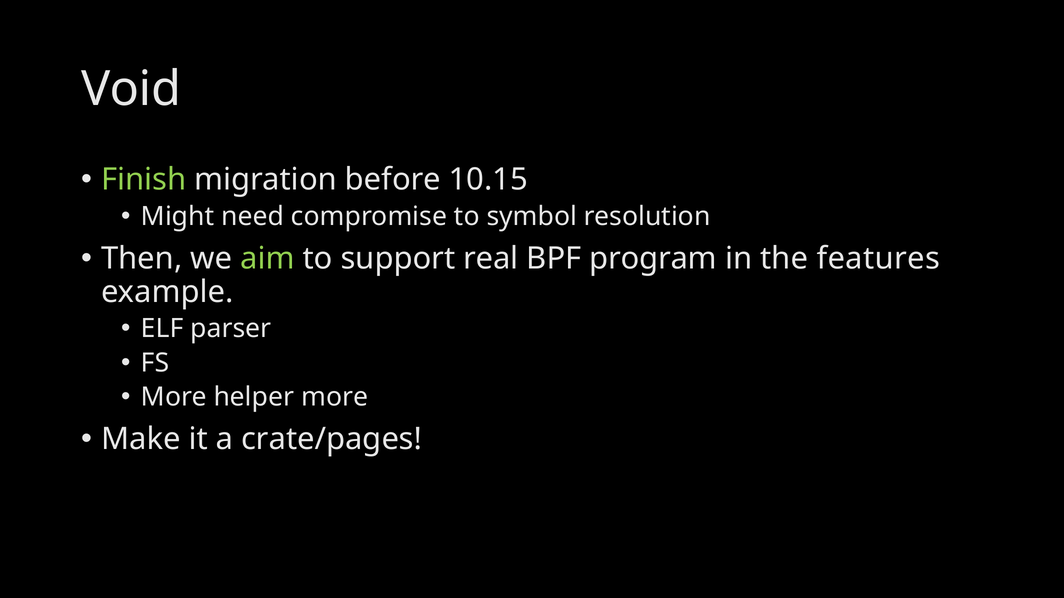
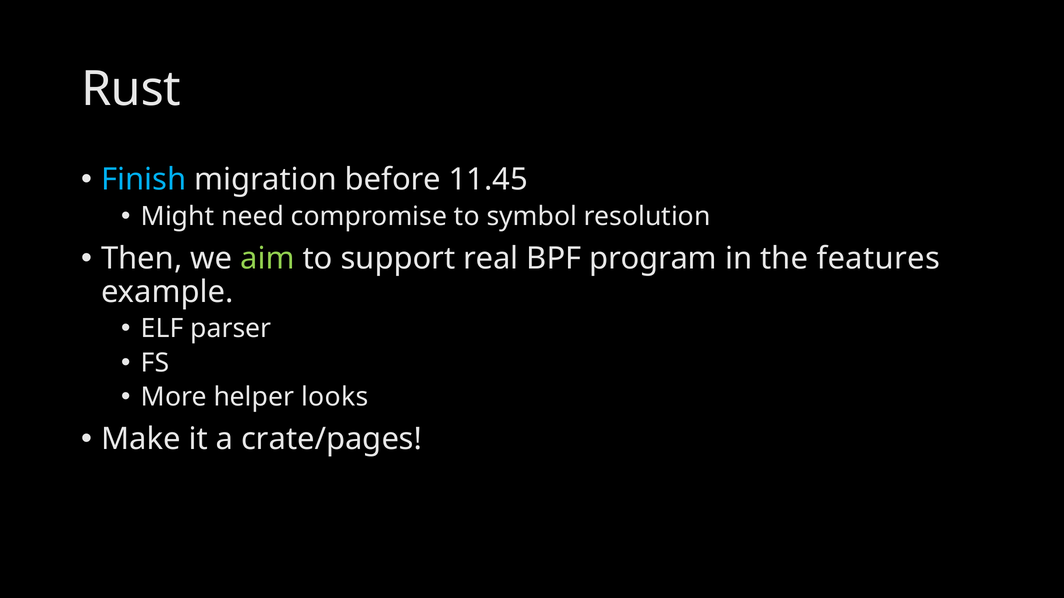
Void: Void -> Rust
Finish colour: light green -> light blue
10.15: 10.15 -> 11.45
helper more: more -> looks
